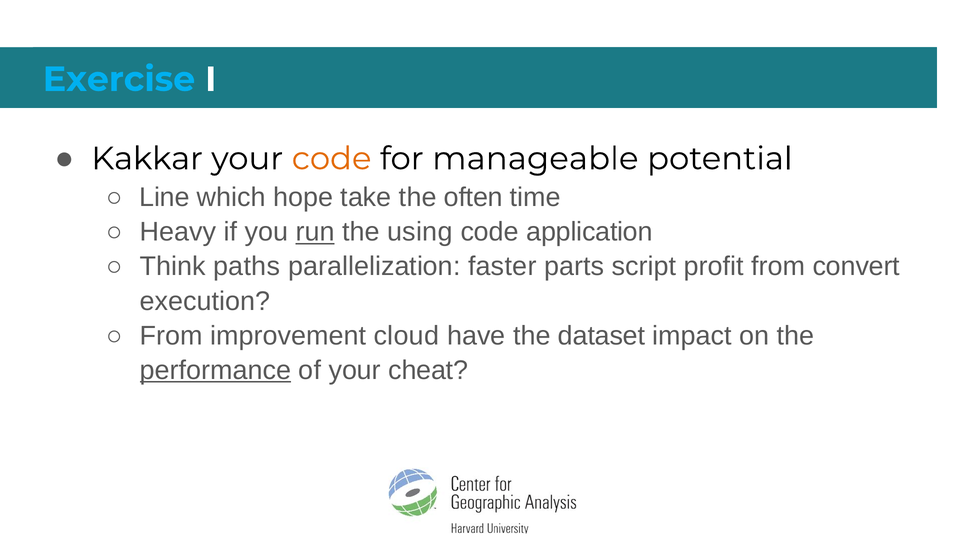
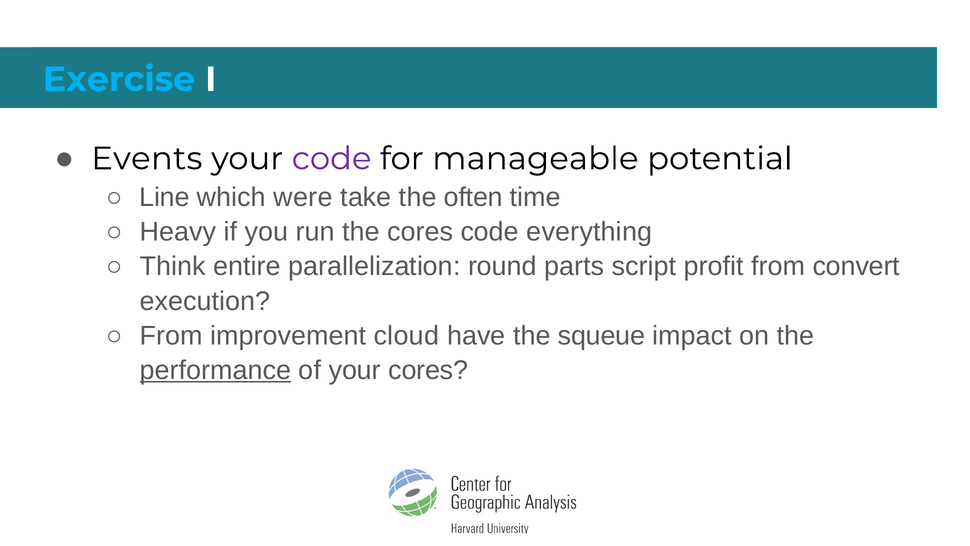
Kakkar: Kakkar -> Events
code at (332, 159) colour: orange -> purple
hope: hope -> were
run underline: present -> none
the using: using -> cores
application: application -> everything
paths: paths -> entire
faster: faster -> round
dataset: dataset -> squeue
your cheat: cheat -> cores
